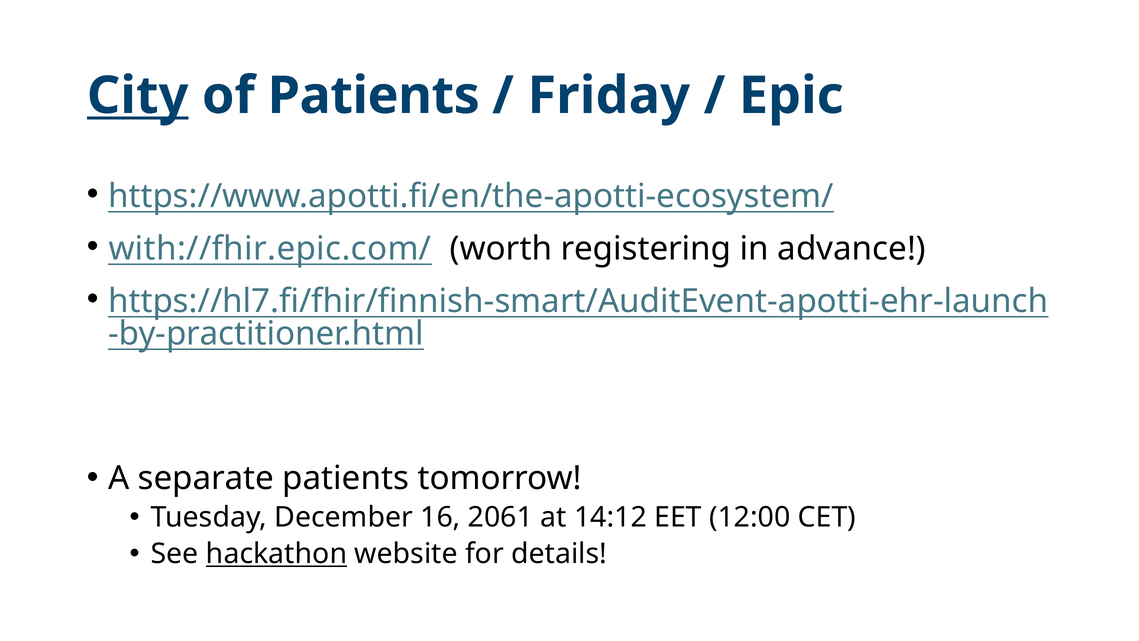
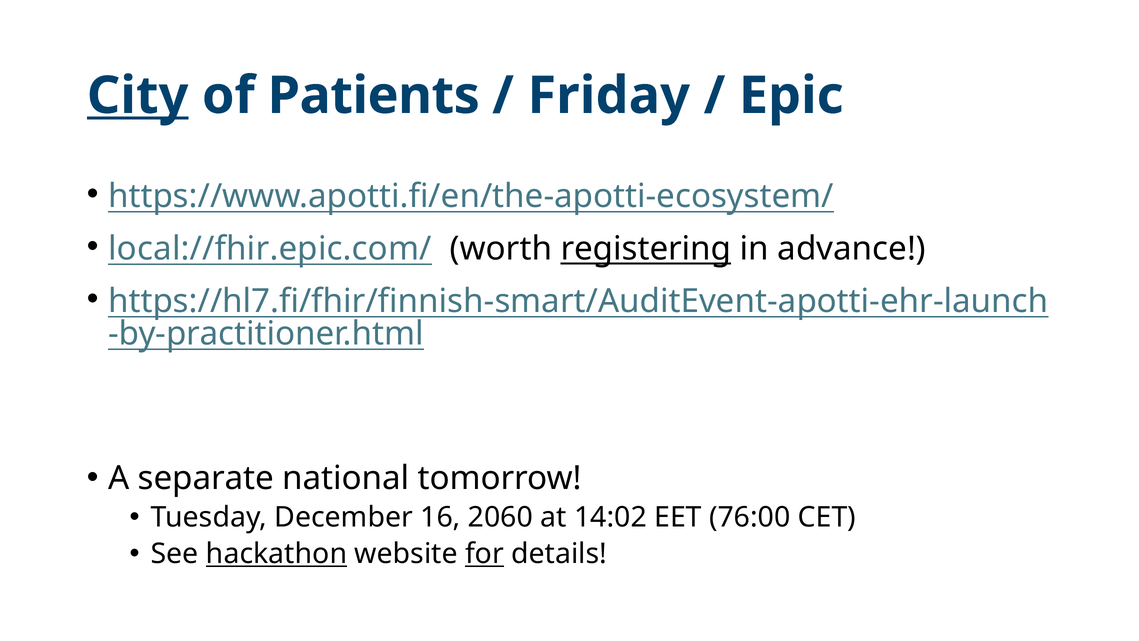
with://fhir.epic.com/: with://fhir.epic.com/ -> local://fhir.epic.com/
registering underline: none -> present
separate patients: patients -> national
2061: 2061 -> 2060
14:12: 14:12 -> 14:02
12:00: 12:00 -> 76:00
for underline: none -> present
